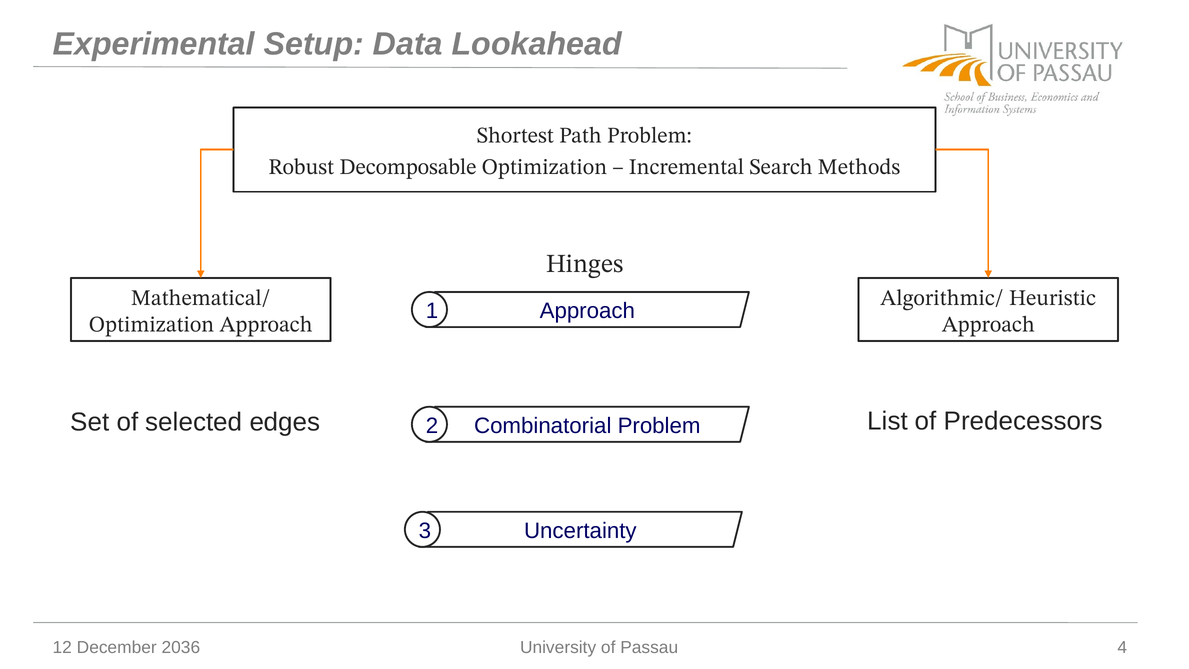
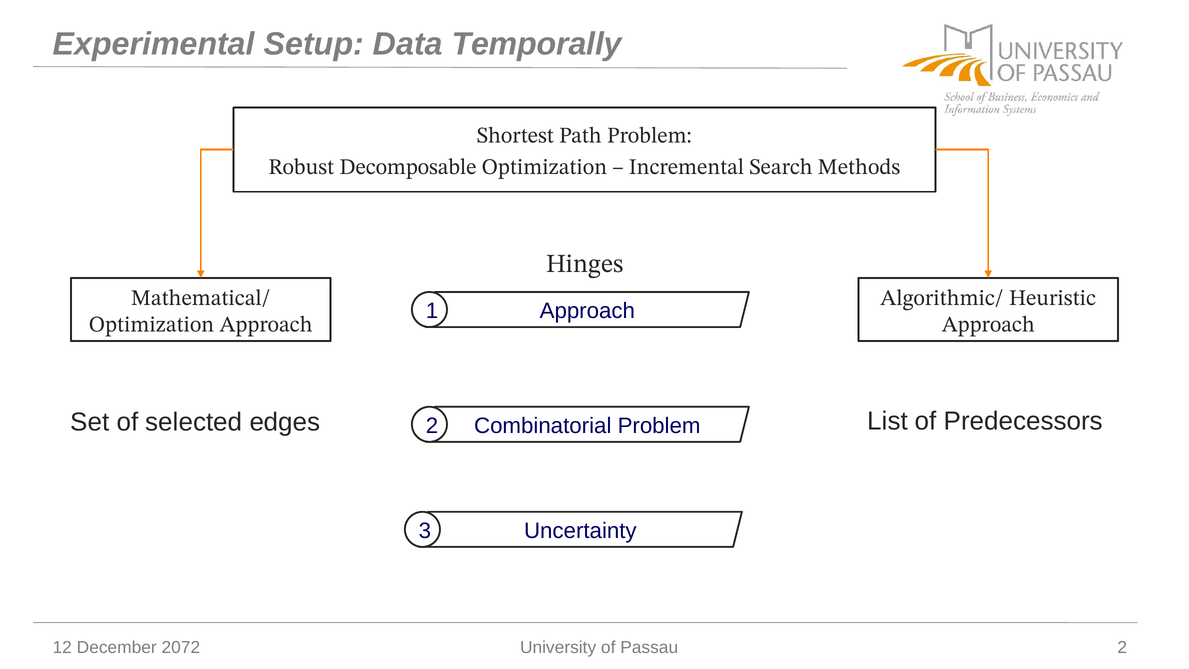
Lookahead: Lookahead -> Temporally
2036: 2036 -> 2072
Passau 4: 4 -> 2
